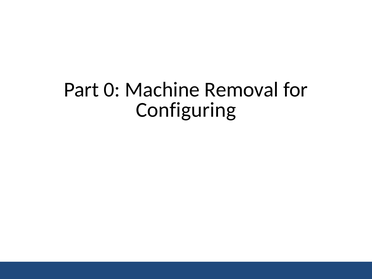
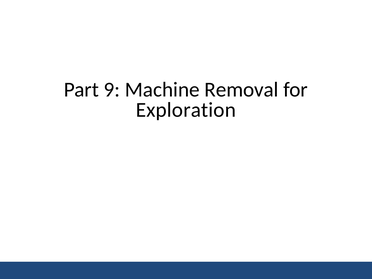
0: 0 -> 9
Configuring: Configuring -> Exploration
